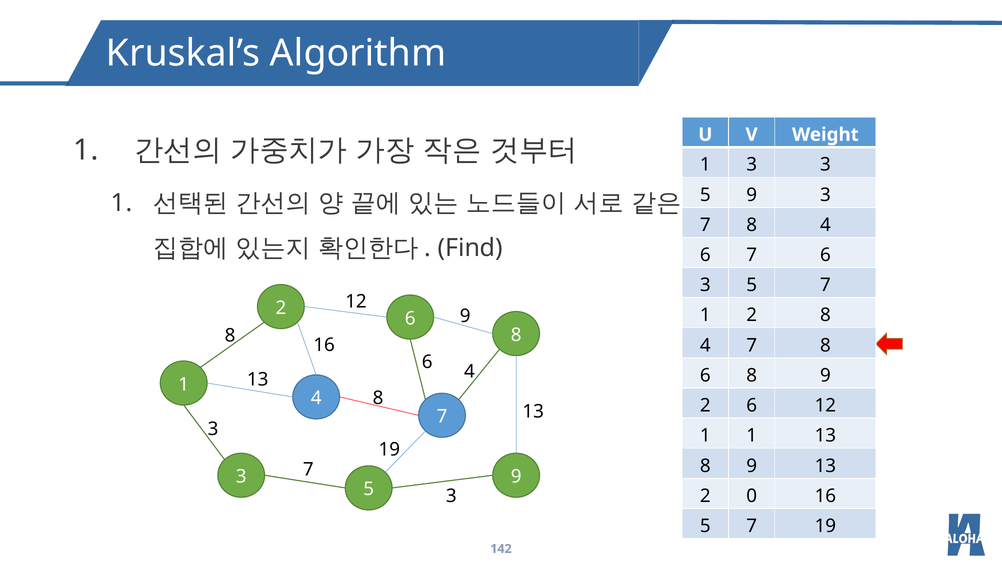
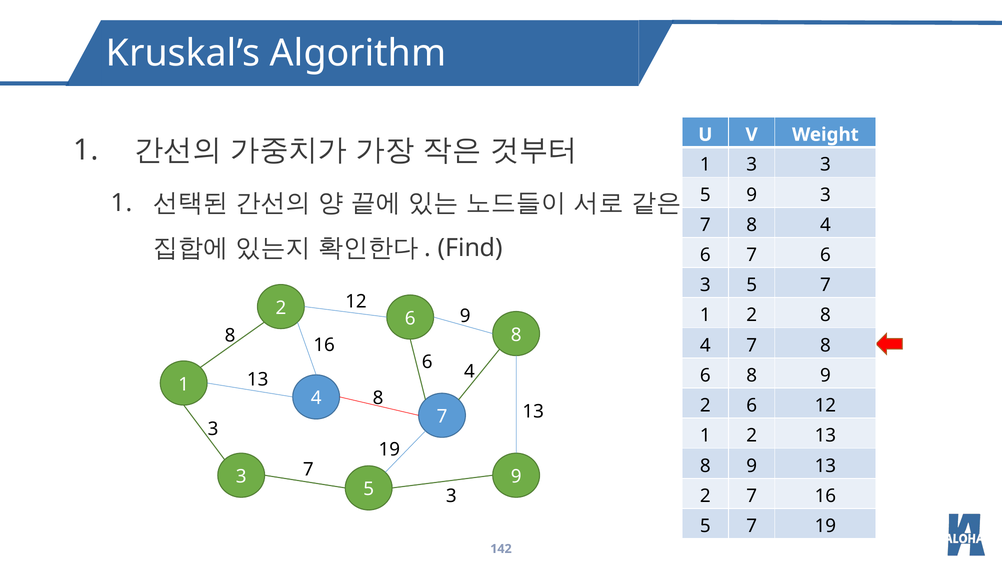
1 at (752, 435): 1 -> 2
2 0: 0 -> 7
